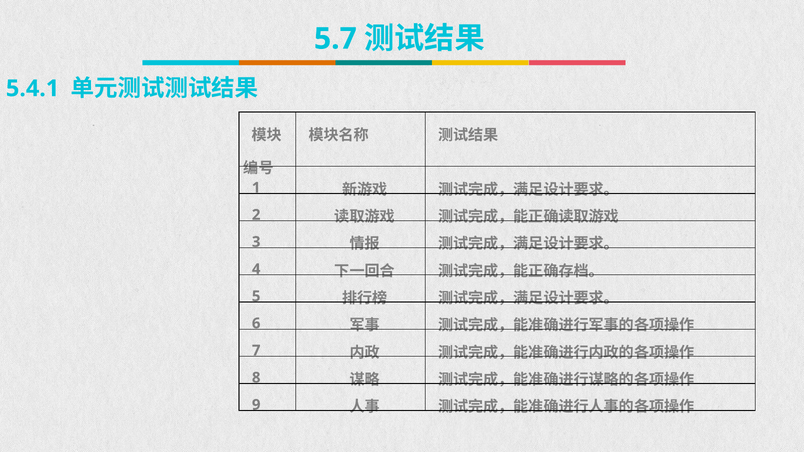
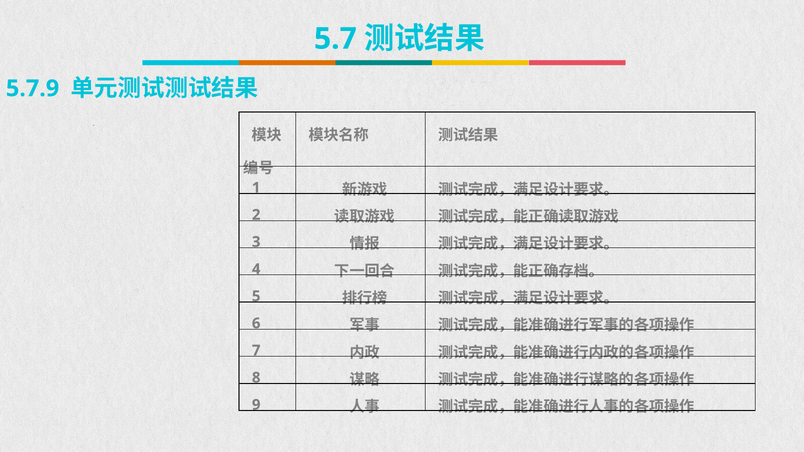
5.4.1: 5.4.1 -> 5.7.9
